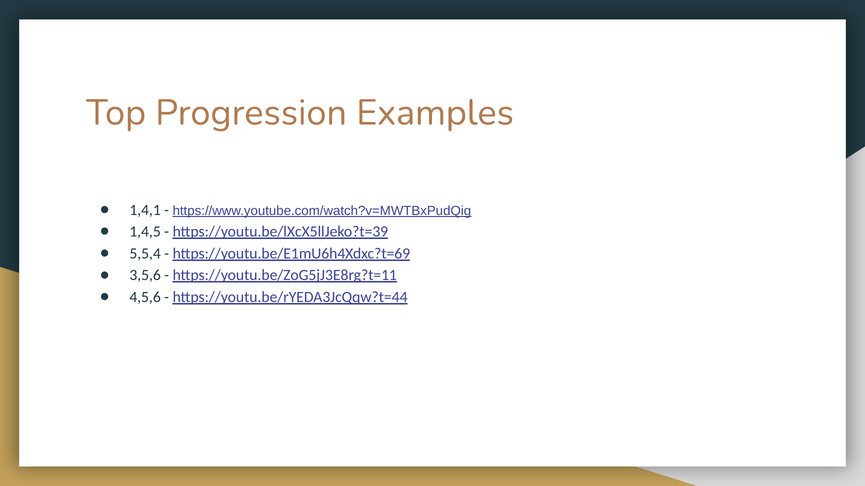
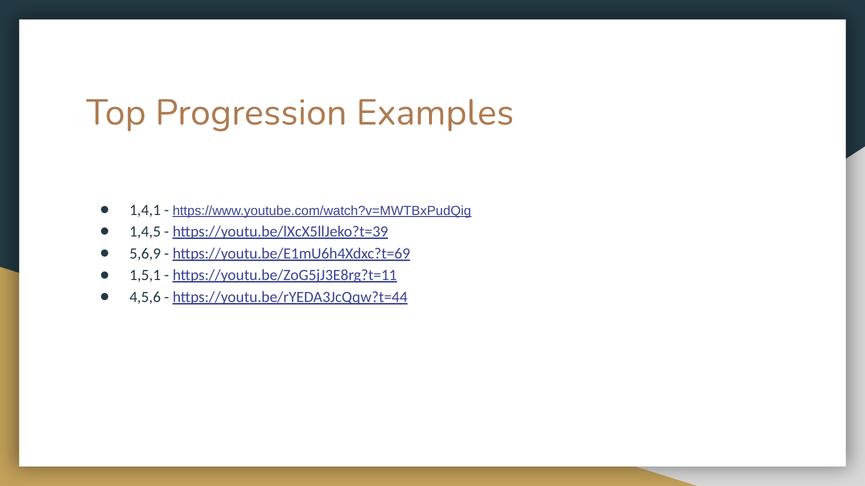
5,5,4: 5,5,4 -> 5,6,9
3,5,6: 3,5,6 -> 1,5,1
